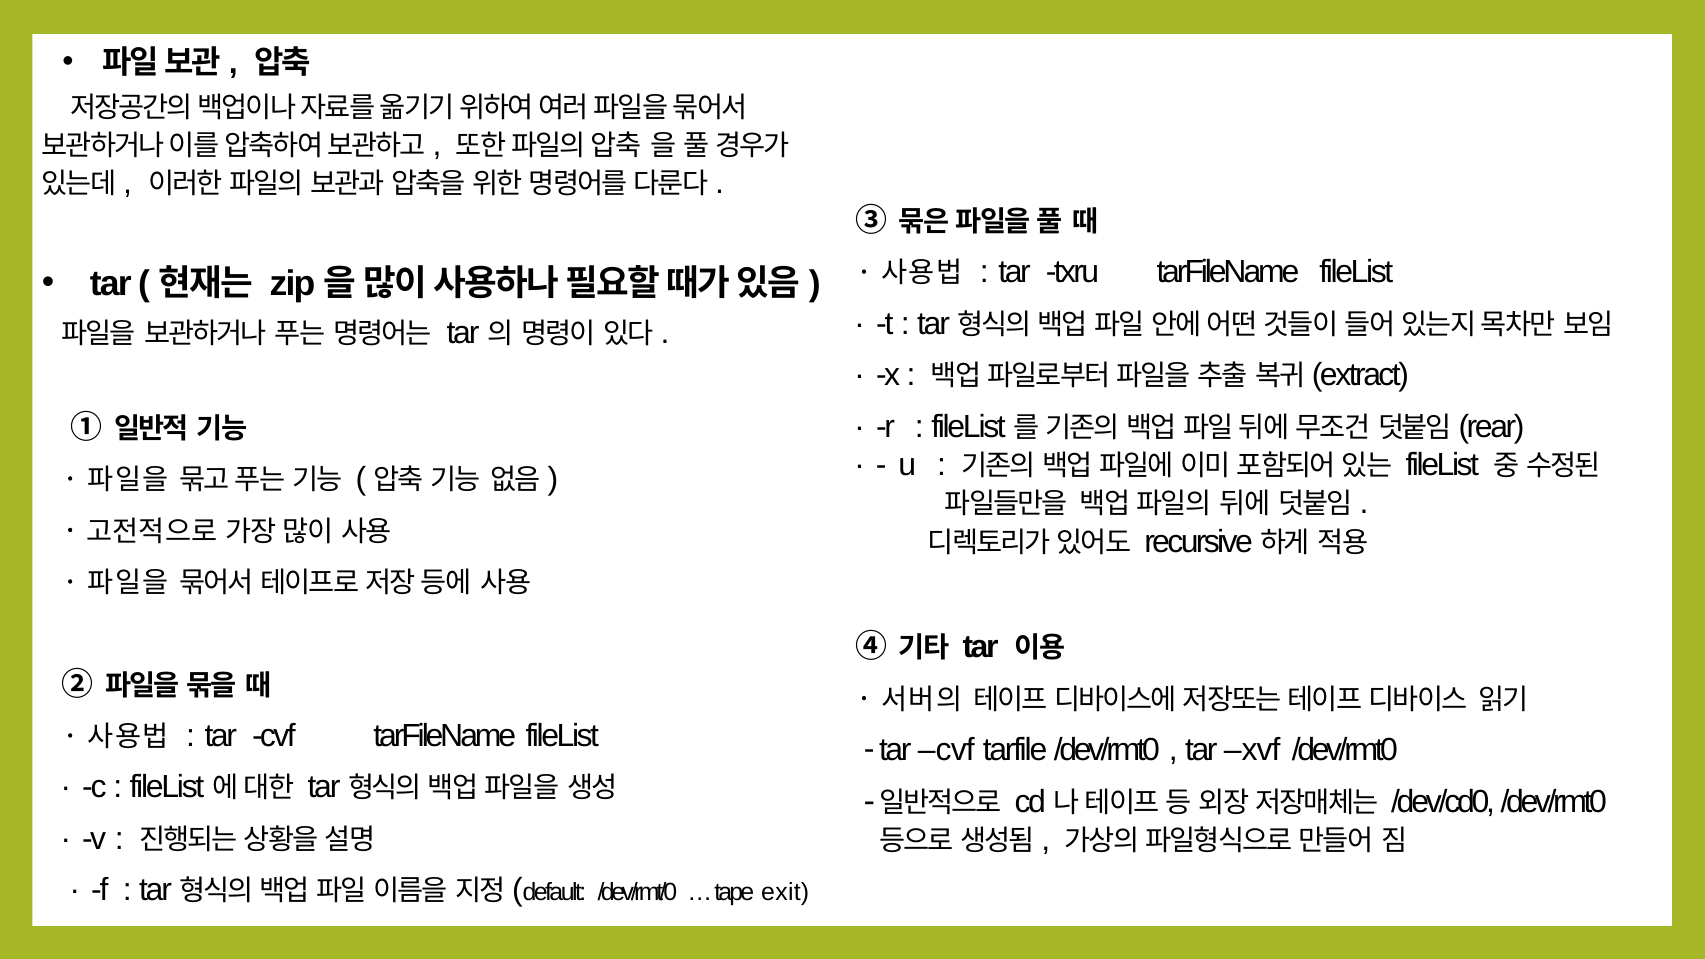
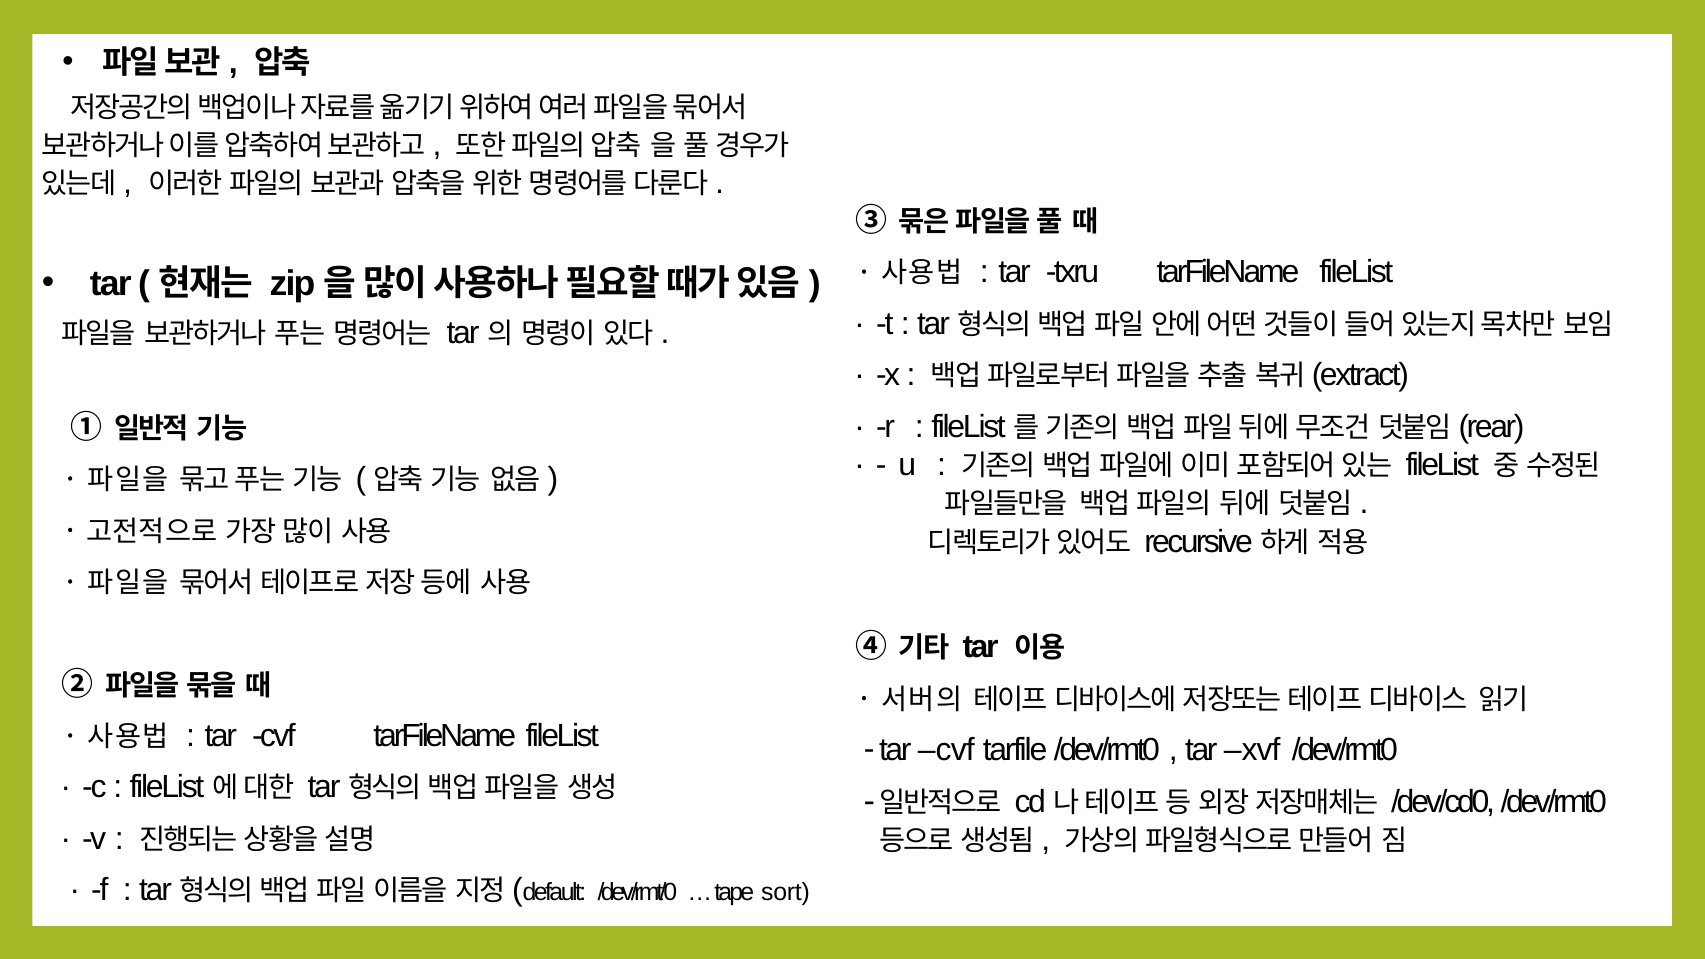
exit: exit -> sort
